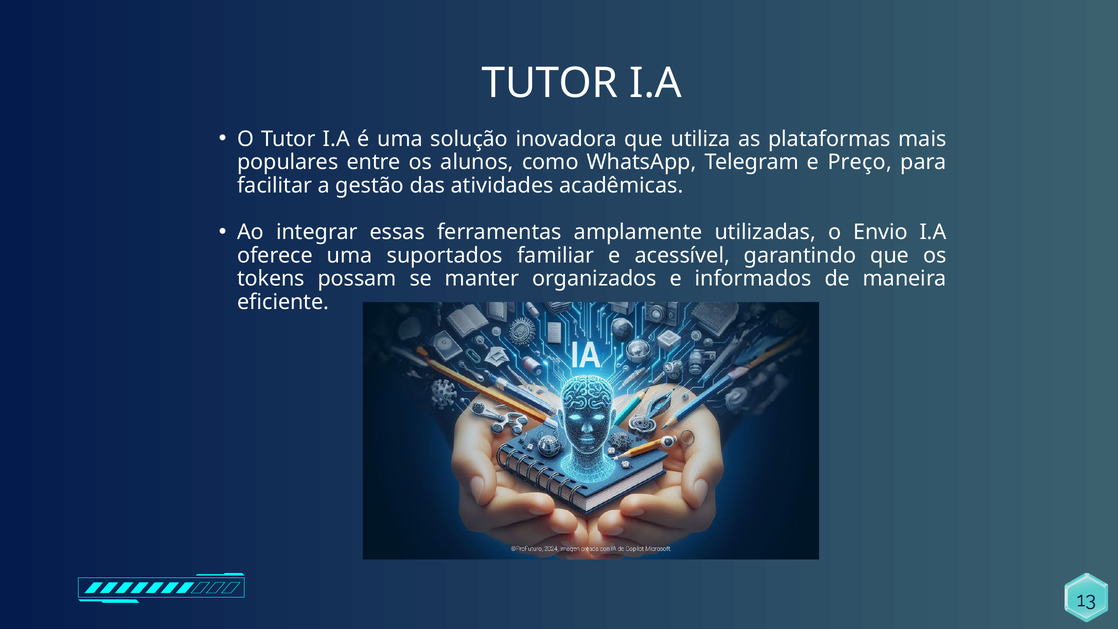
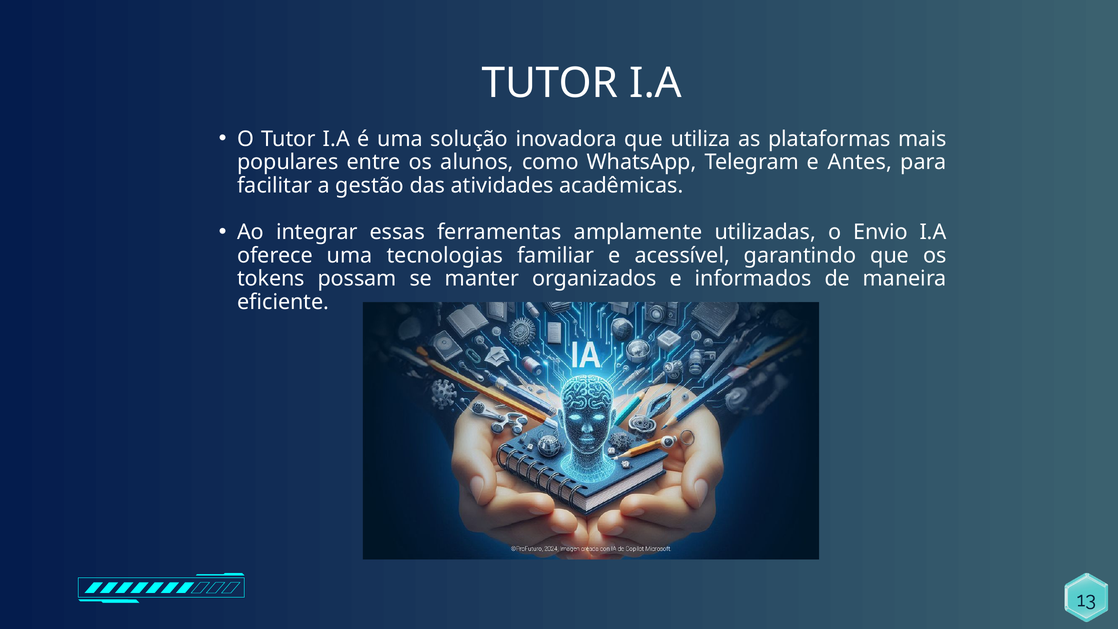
Preço: Preço -> Antes
suportados: suportados -> tecnologias
